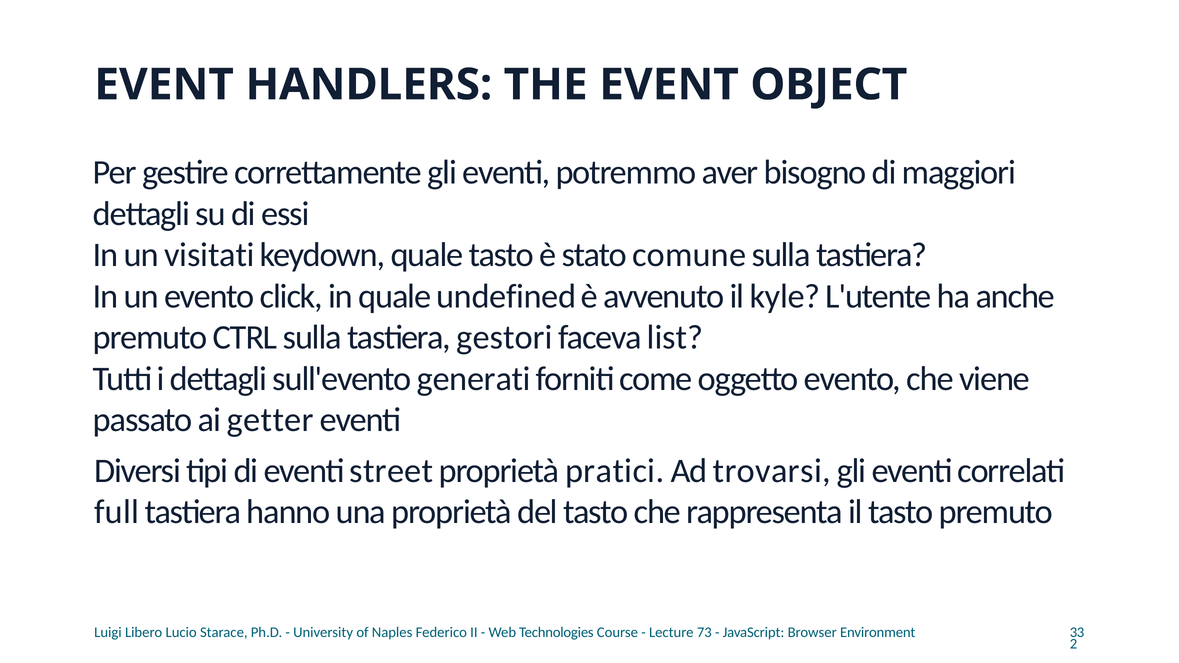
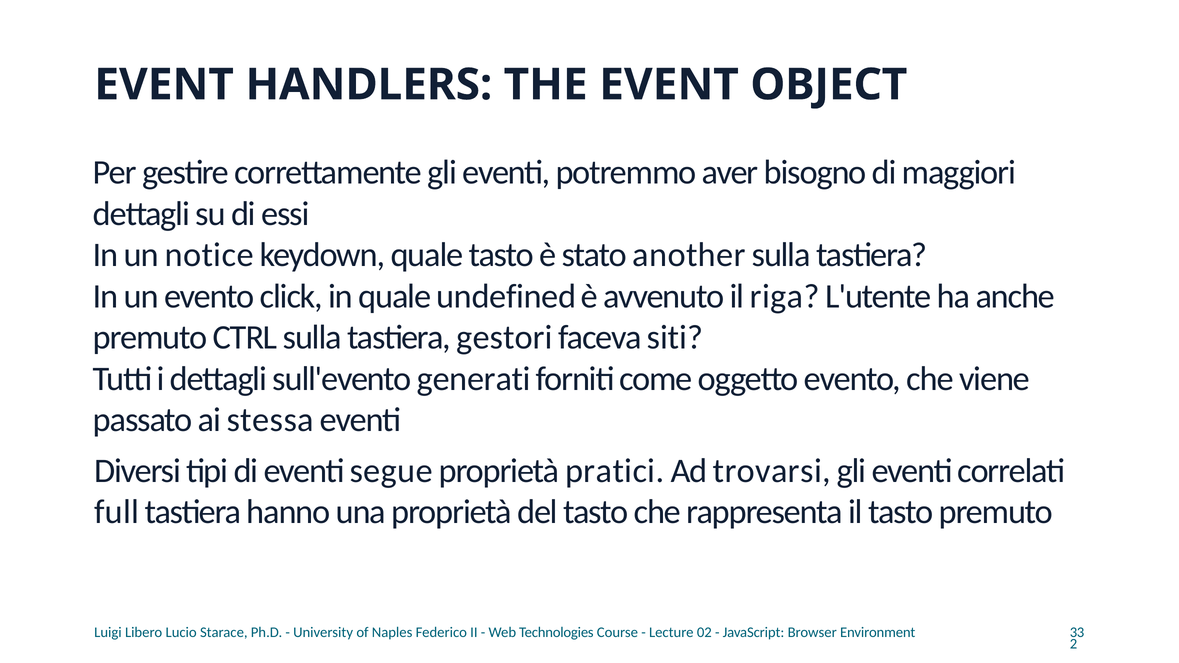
visitati: visitati -> notice
comune: comune -> another
kyle: kyle -> riga
list: list -> siti
getter: getter -> stessa
street: street -> segue
73: 73 -> 02
